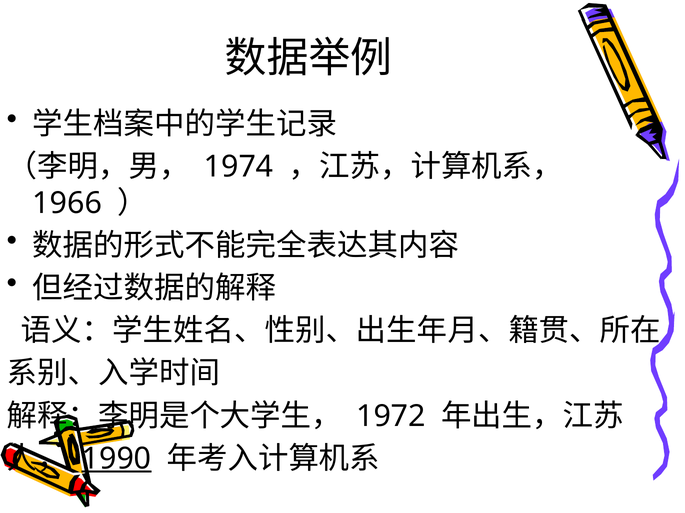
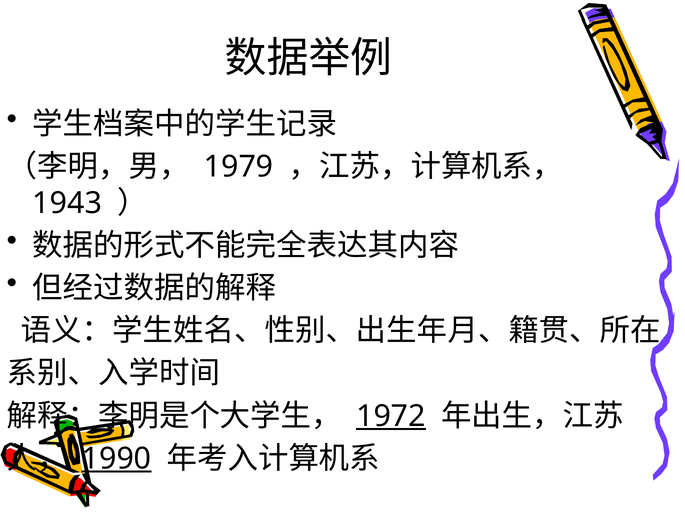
1974: 1974 -> 1979
1966: 1966 -> 1943
1972 underline: none -> present
